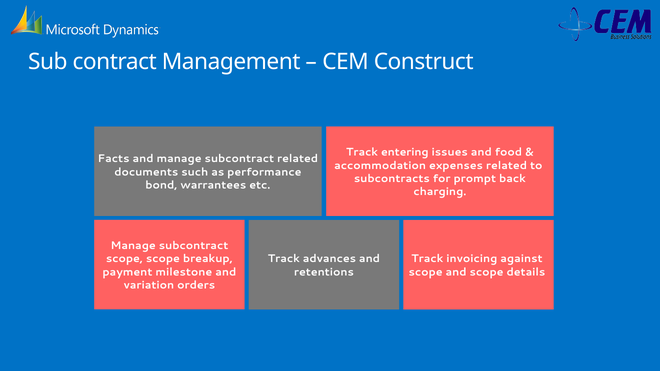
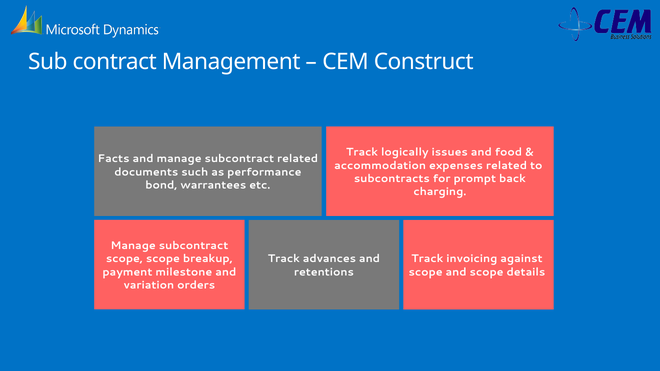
entering: entering -> logically
